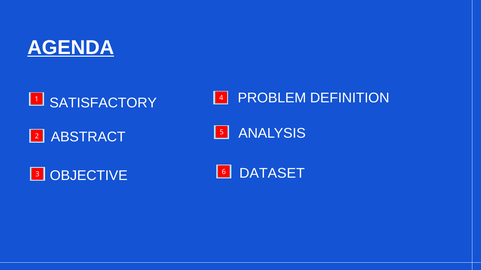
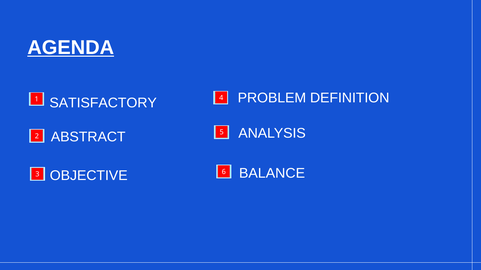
DATASET: DATASET -> BALANCE
